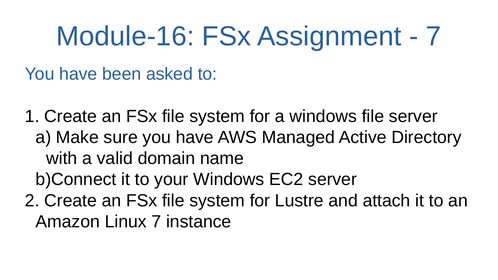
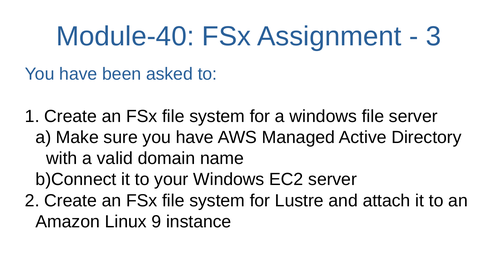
Module-16: Module-16 -> Module-40
7 at (434, 36): 7 -> 3
Linux 7: 7 -> 9
